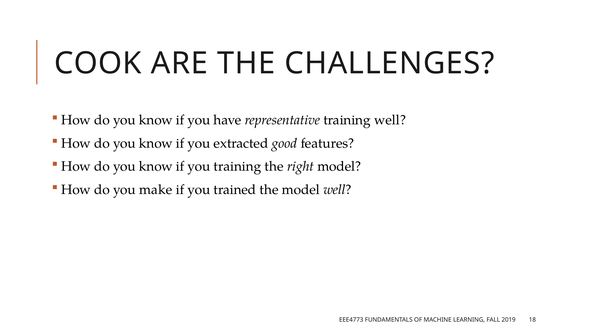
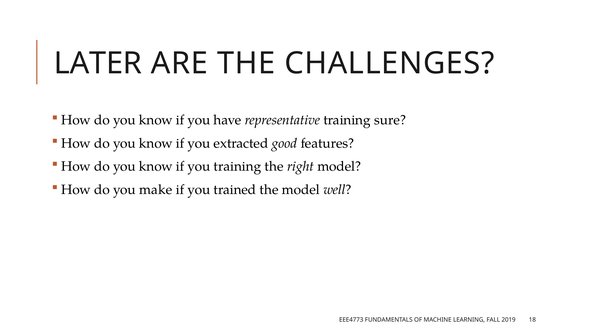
COOK: COOK -> LATER
training well: well -> sure
